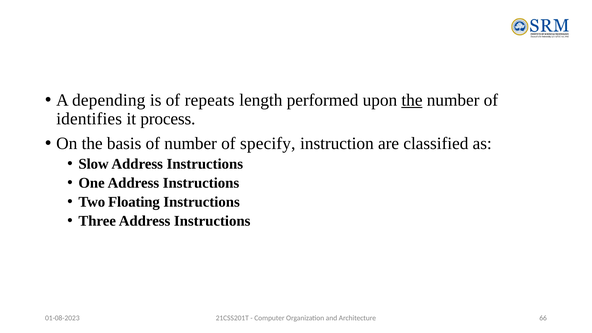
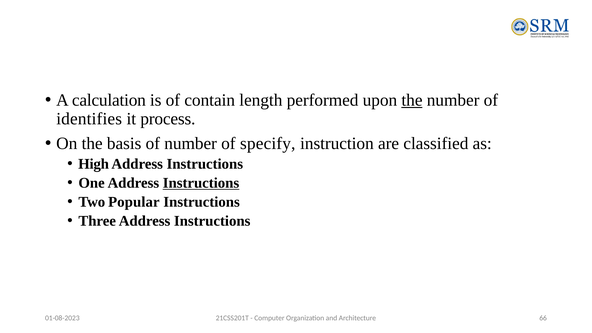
depending: depending -> calculation
repeats: repeats -> contain
Slow: Slow -> High
Instructions at (201, 183) underline: none -> present
Floating: Floating -> Popular
